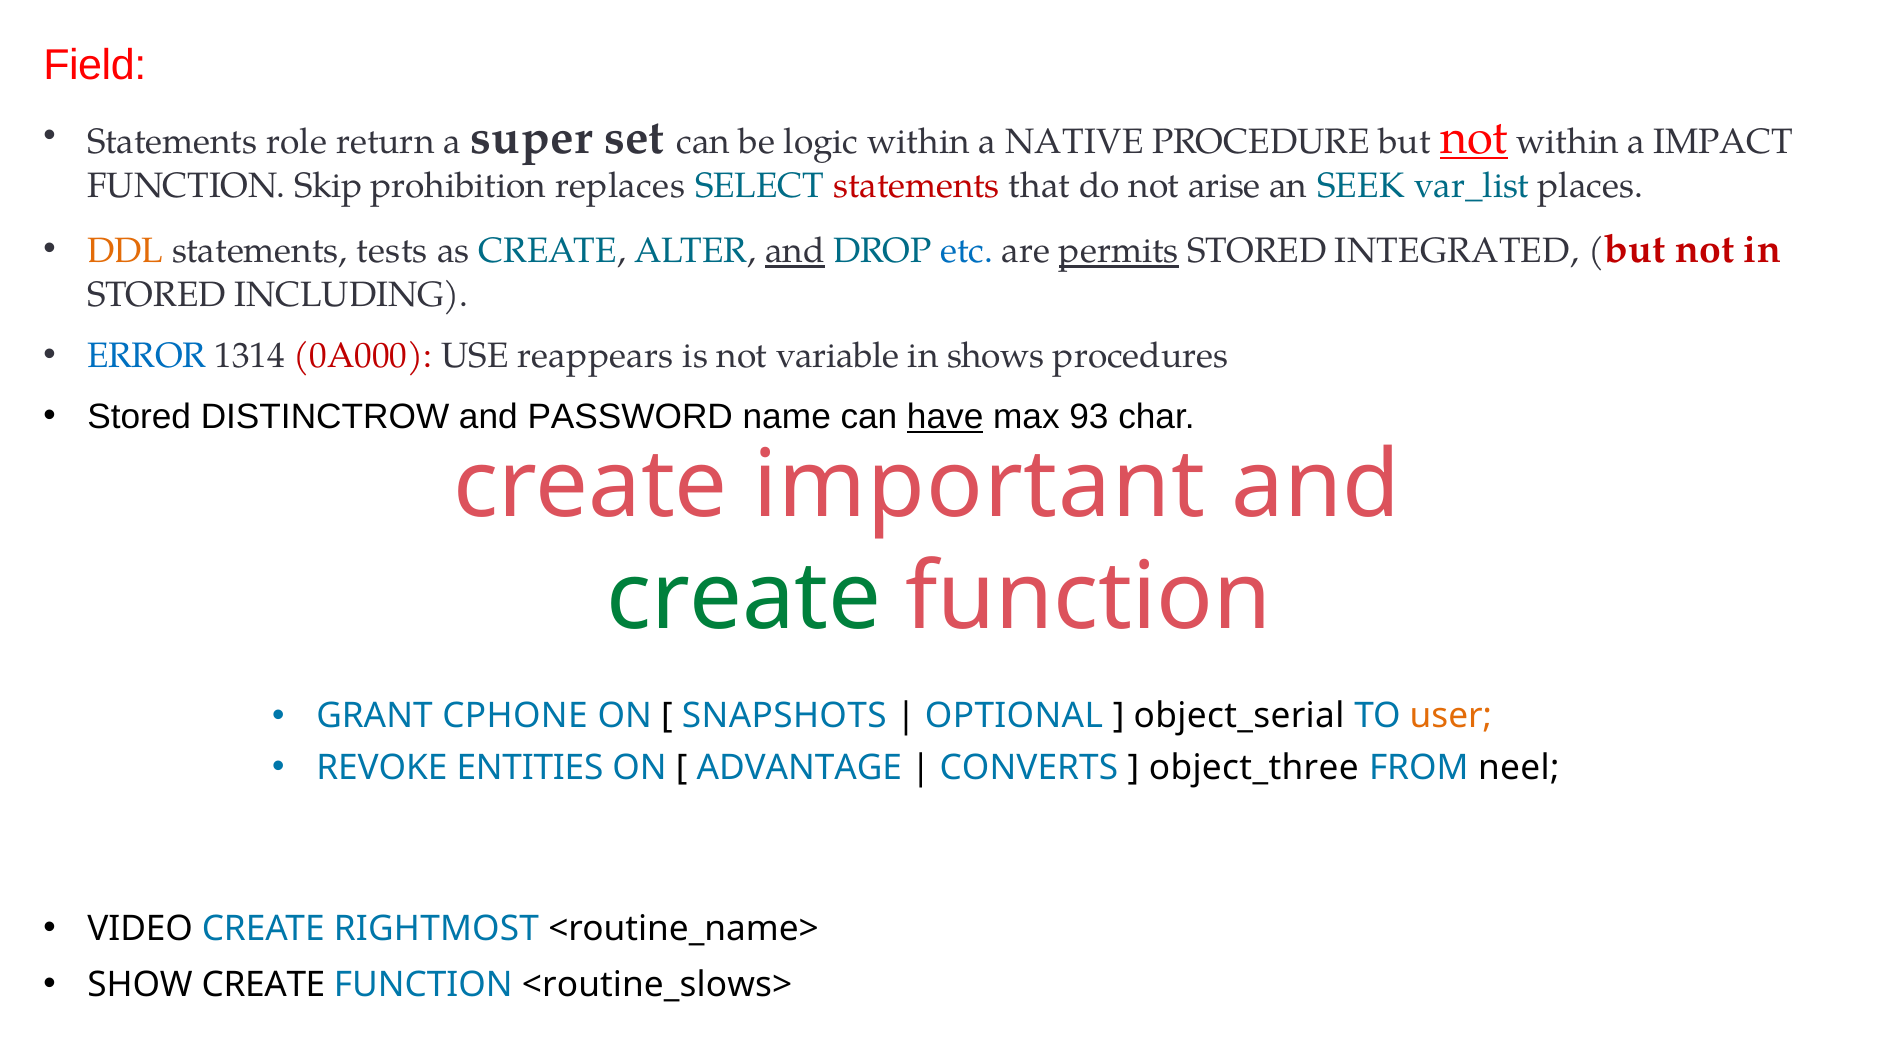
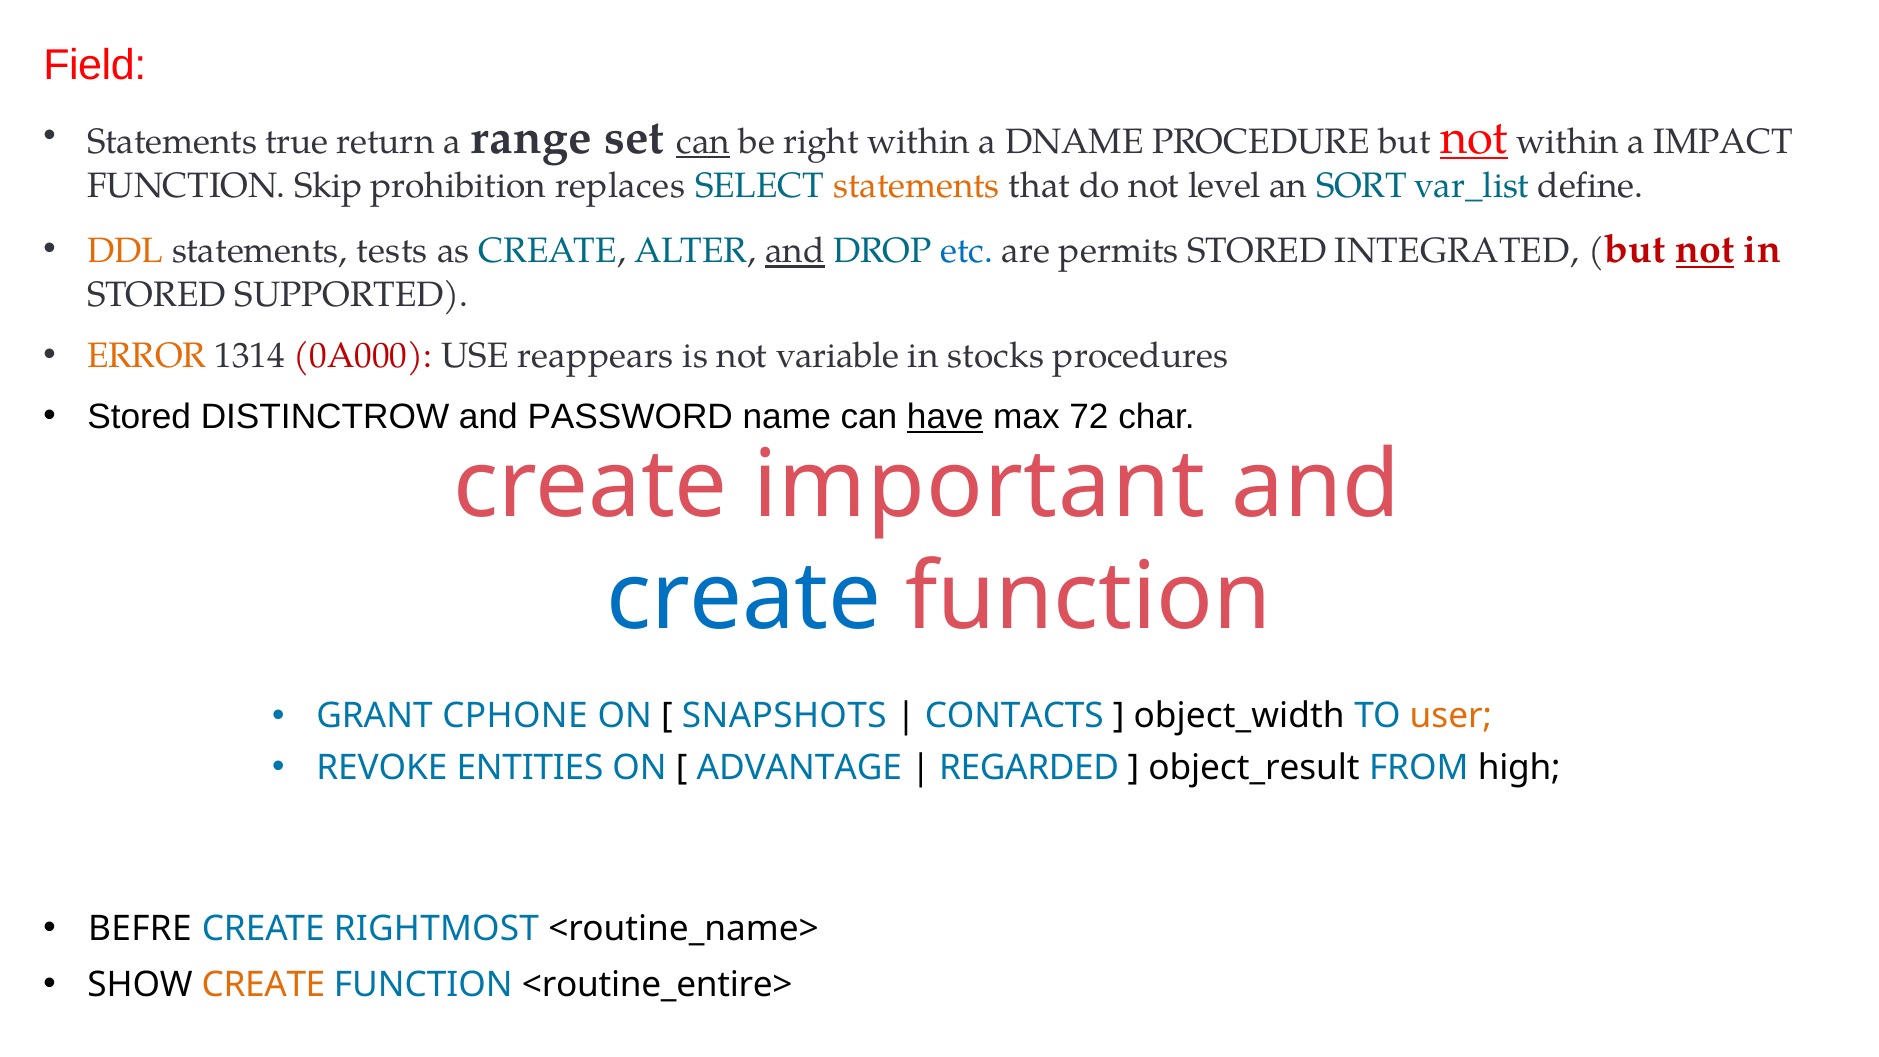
role: role -> true
super: super -> range
can at (703, 142) underline: none -> present
logic: logic -> right
NATIVE: NATIVE -> DNAME
statements at (917, 186) colour: red -> orange
arise: arise -> level
SEEK: SEEK -> SORT
places: places -> define
permits underline: present -> none
not at (1705, 250) underline: none -> present
INCLUDING: INCLUDING -> SUPPORTED
ERROR colour: blue -> orange
shows: shows -> stocks
93: 93 -> 72
create at (744, 598) colour: green -> blue
OPTIONAL: OPTIONAL -> CONTACTS
object_serial: object_serial -> object_width
CONVERTS: CONVERTS -> REGARDED
object_three: object_three -> object_result
neel: neel -> high
VIDEO: VIDEO -> BEFRE
CREATE at (263, 985) colour: black -> orange
<routine_slows>: <routine_slows> -> <routine_entire>
